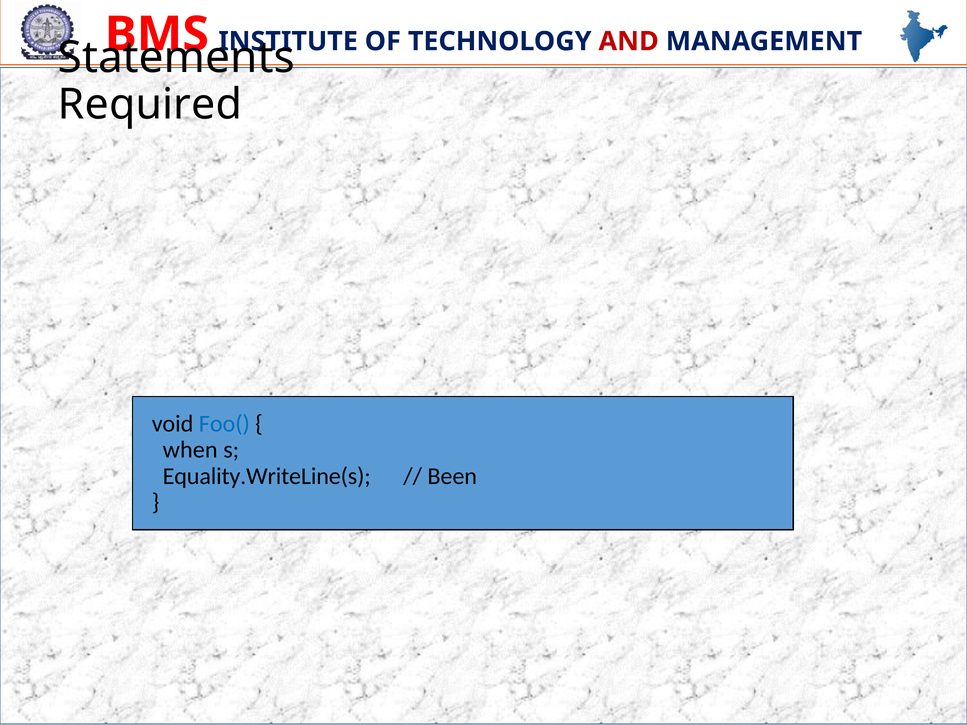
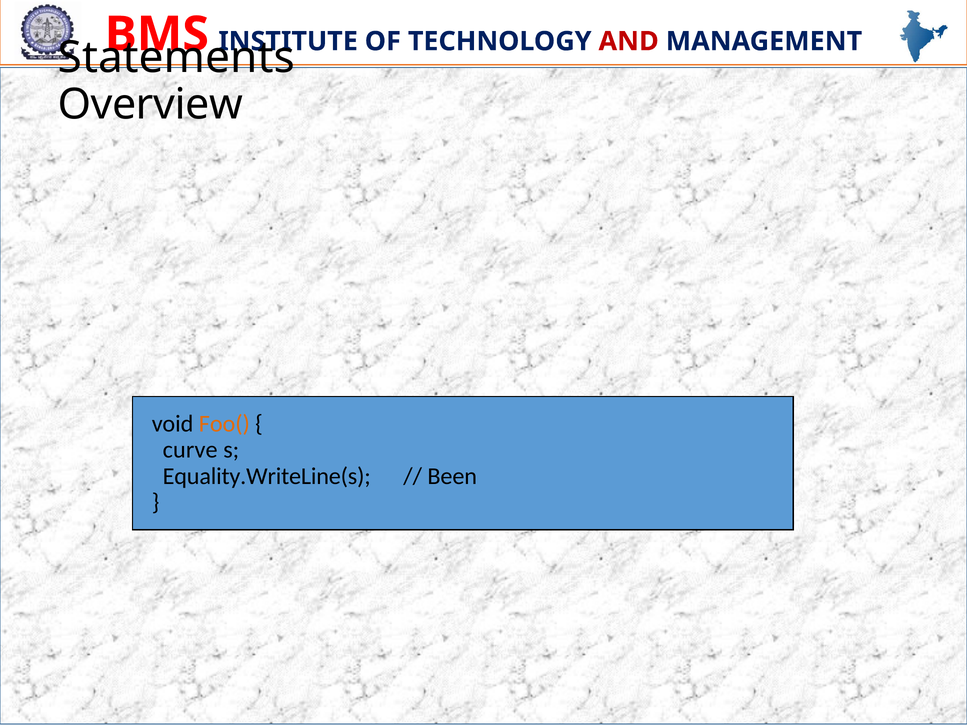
Required: Required -> Overview
Foo( colour: blue -> orange
when: when -> curve
